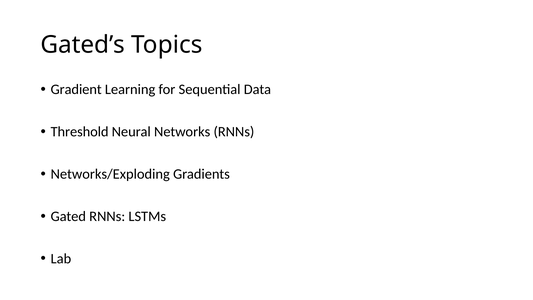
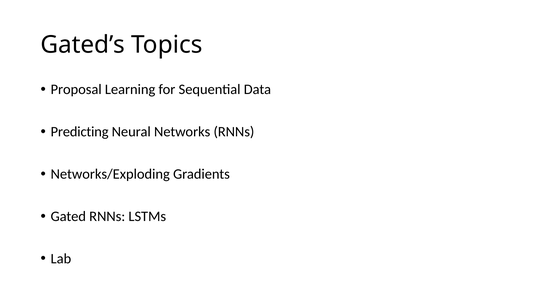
Gradient: Gradient -> Proposal
Threshold: Threshold -> Predicting
